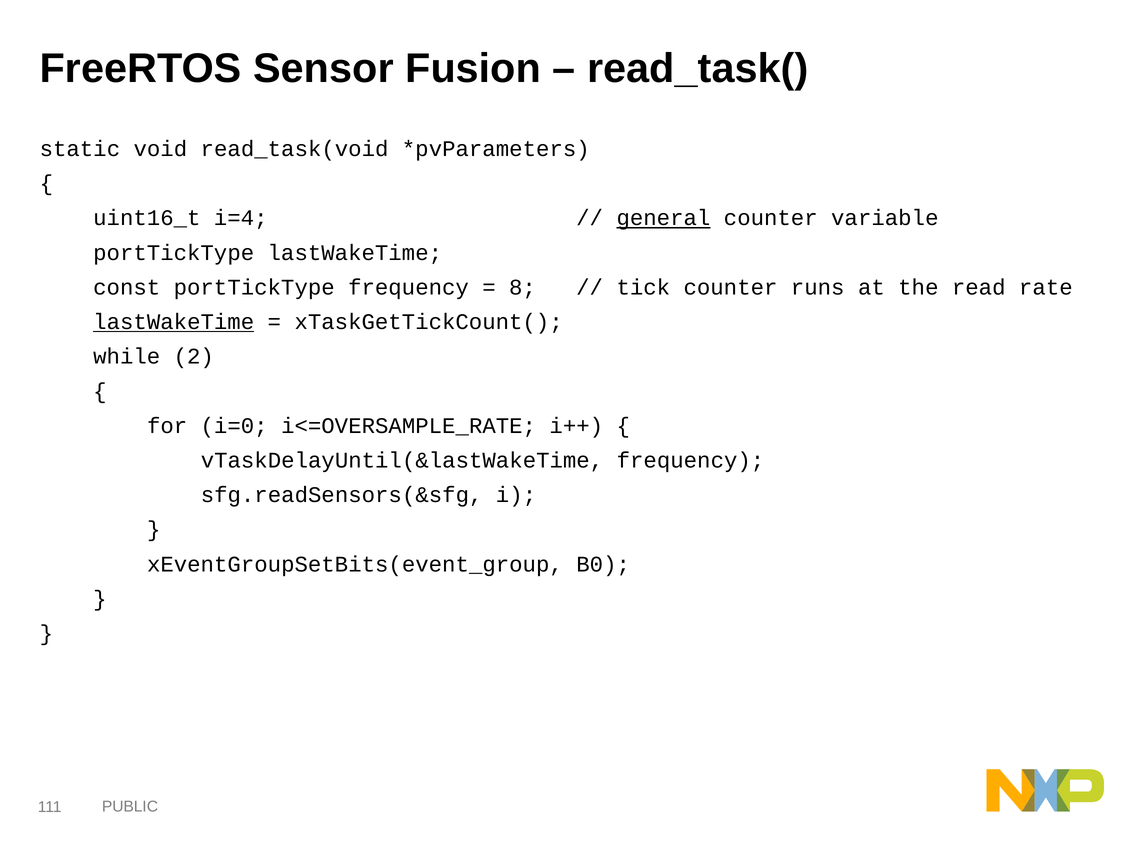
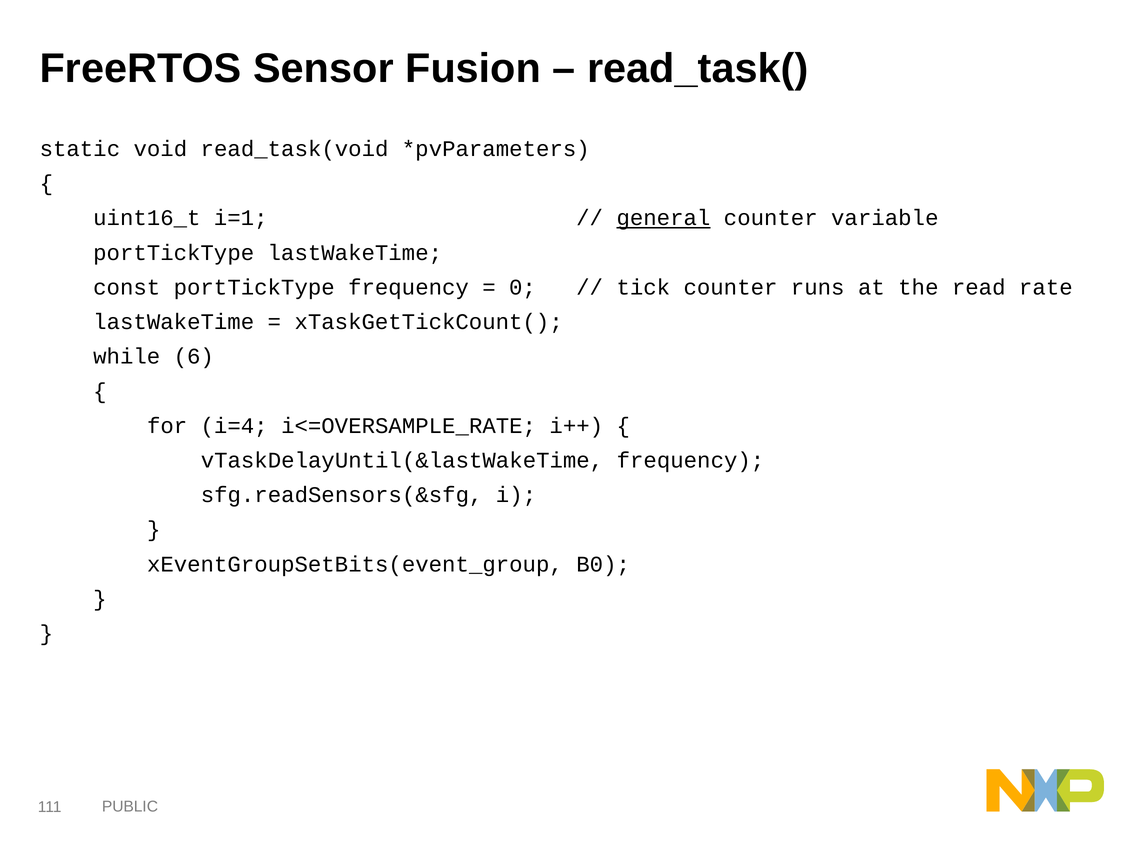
i=4: i=4 -> i=1
8: 8 -> 0
lastWakeTime at (174, 322) underline: present -> none
2: 2 -> 6
i=0: i=0 -> i=4
